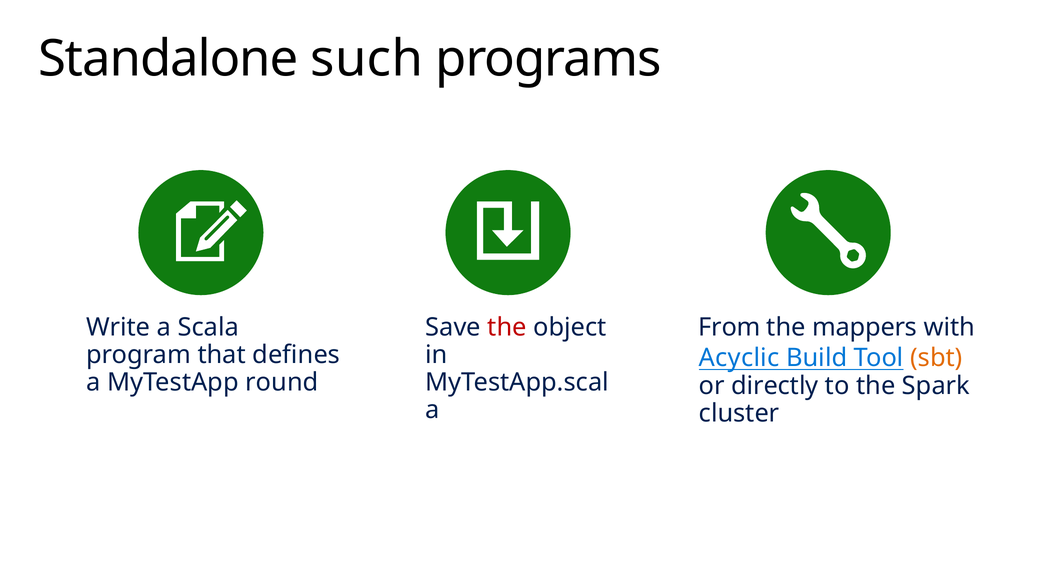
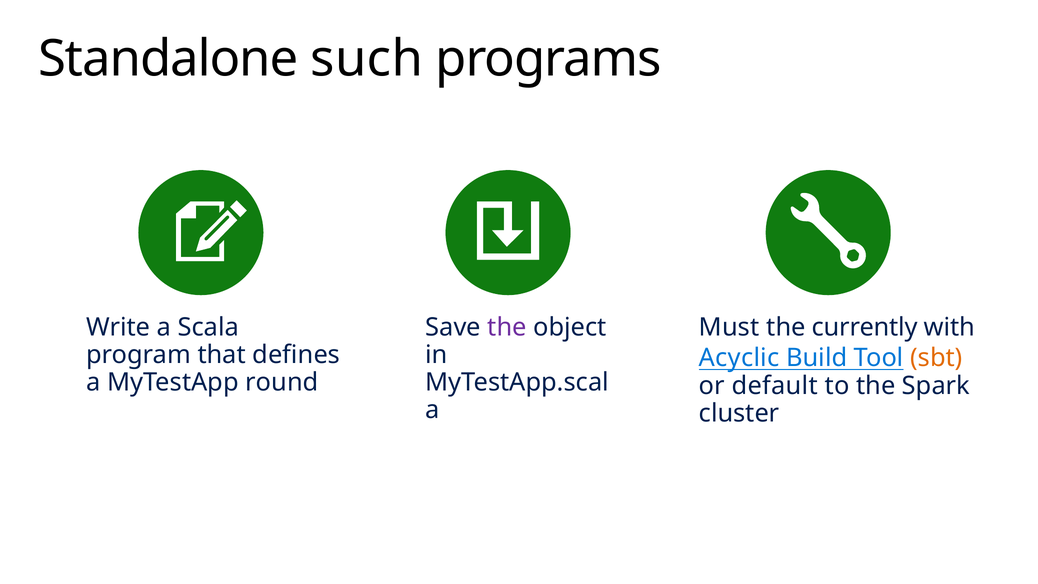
the at (507, 327) colour: red -> purple
From: From -> Must
mappers: mappers -> currently
directly: directly -> default
